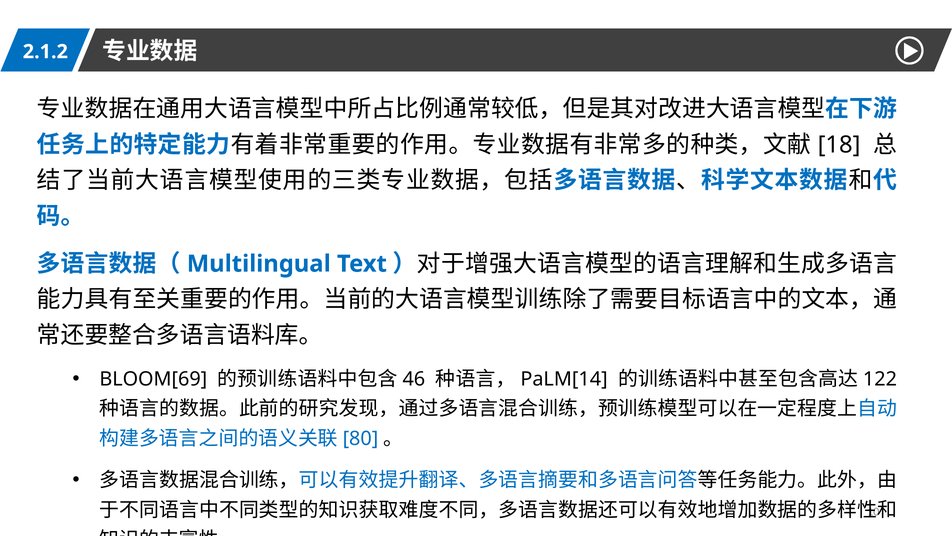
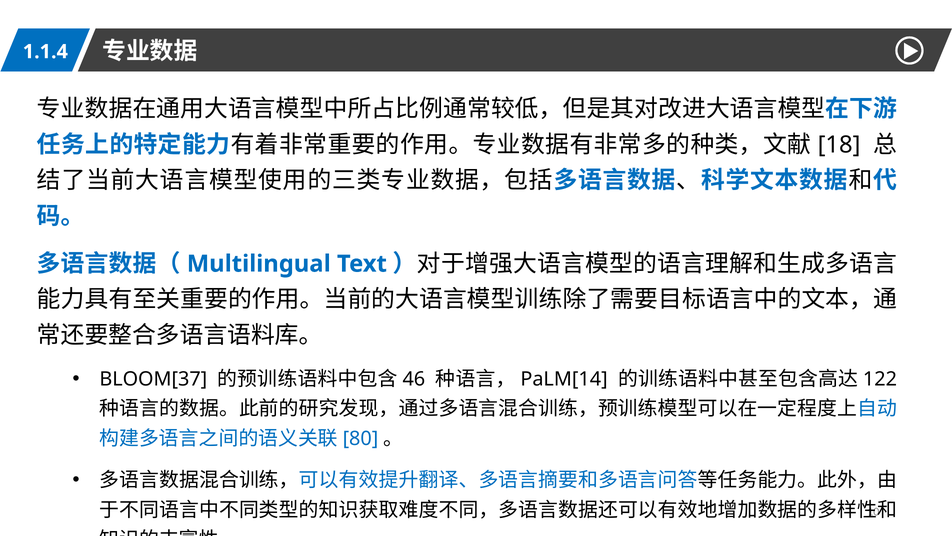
2.1.2: 2.1.2 -> 1.1.4
BLOOM[69: BLOOM[69 -> BLOOM[37
